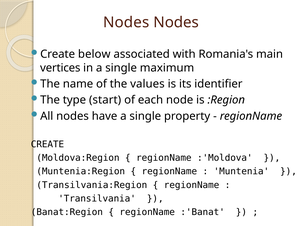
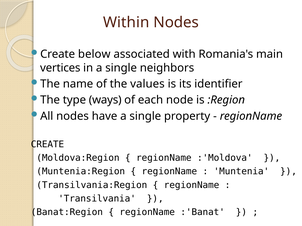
Nodes at (126, 22): Nodes -> Within
maximum: maximum -> neighbors
start: start -> ways
